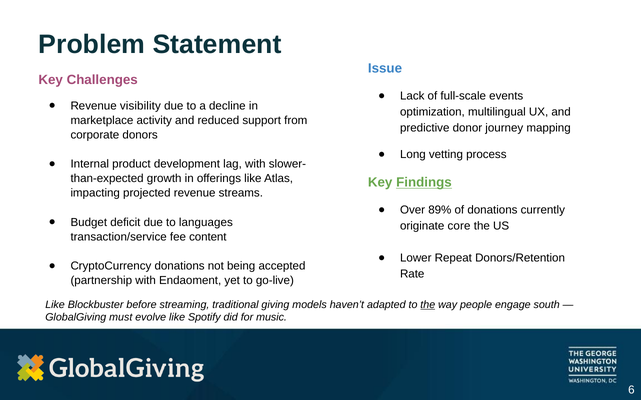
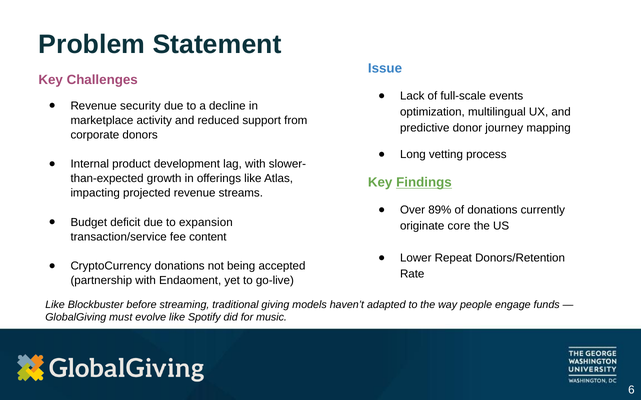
visibility: visibility -> security
languages: languages -> expansion
the at (428, 305) underline: present -> none
south: south -> funds
